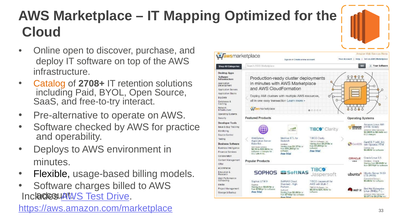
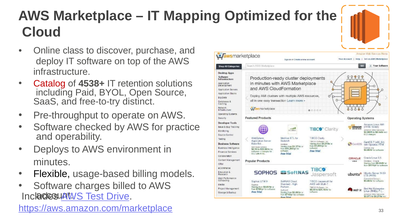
Online open: open -> class
Catalog colour: orange -> red
2708+: 2708+ -> 4538+
interact: interact -> distinct
Pre-alternative: Pre-alternative -> Pre-throughput
